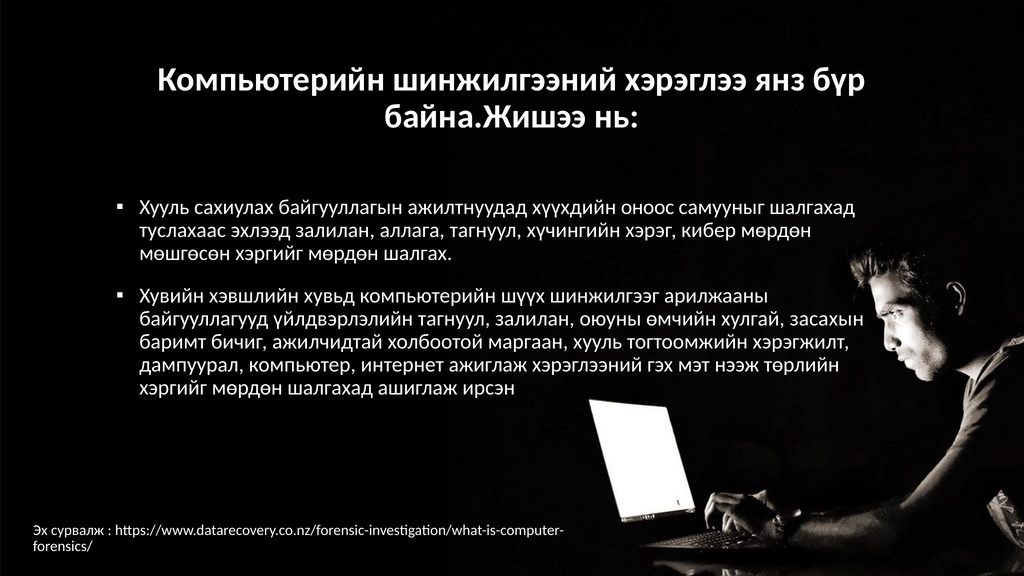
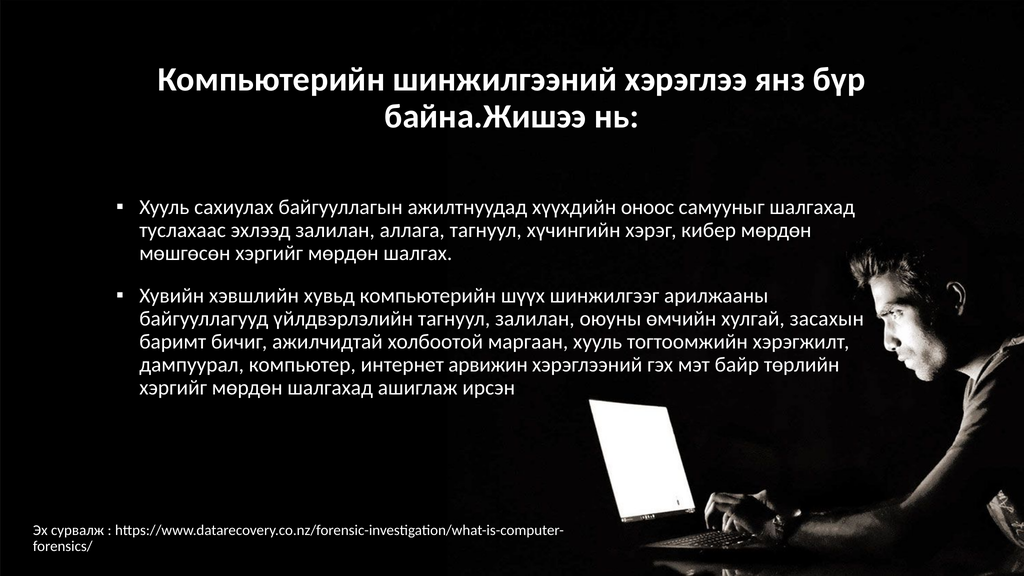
ажиглаж: ажиглаж -> арвижин
нээж: нээж -> байр
